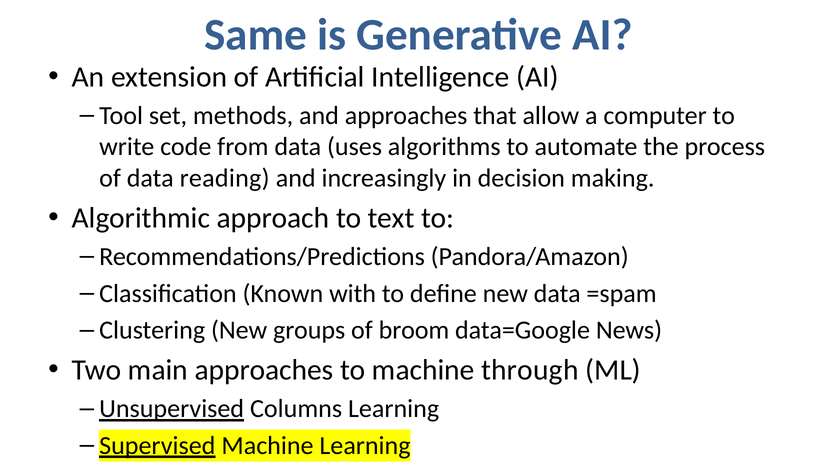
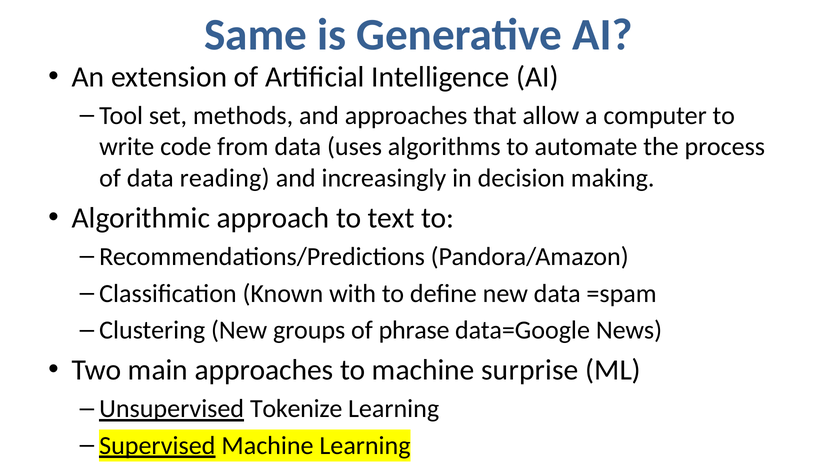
broom: broom -> phrase
through: through -> surprise
Columns: Columns -> Tokenize
